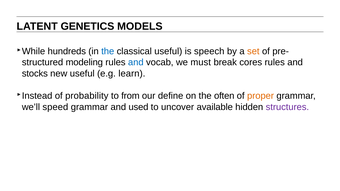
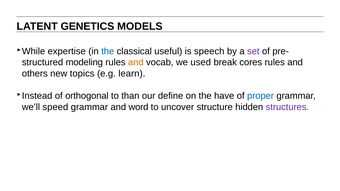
hundreds: hundreds -> expertise
set colour: orange -> purple
and at (136, 62) colour: blue -> orange
must: must -> used
stocks: stocks -> others
new useful: useful -> topics
probability: probability -> orthogonal
from: from -> than
often: often -> have
proper colour: orange -> blue
used: used -> word
available: available -> structure
